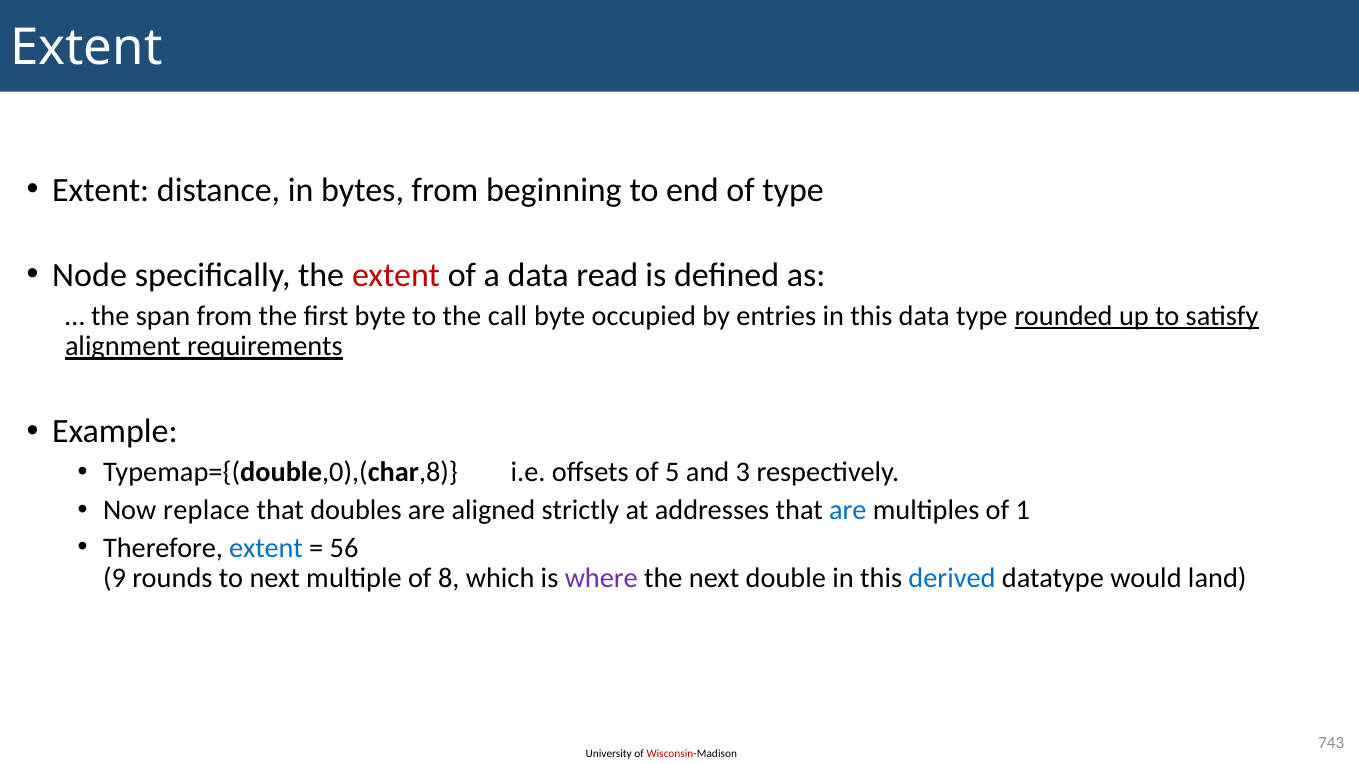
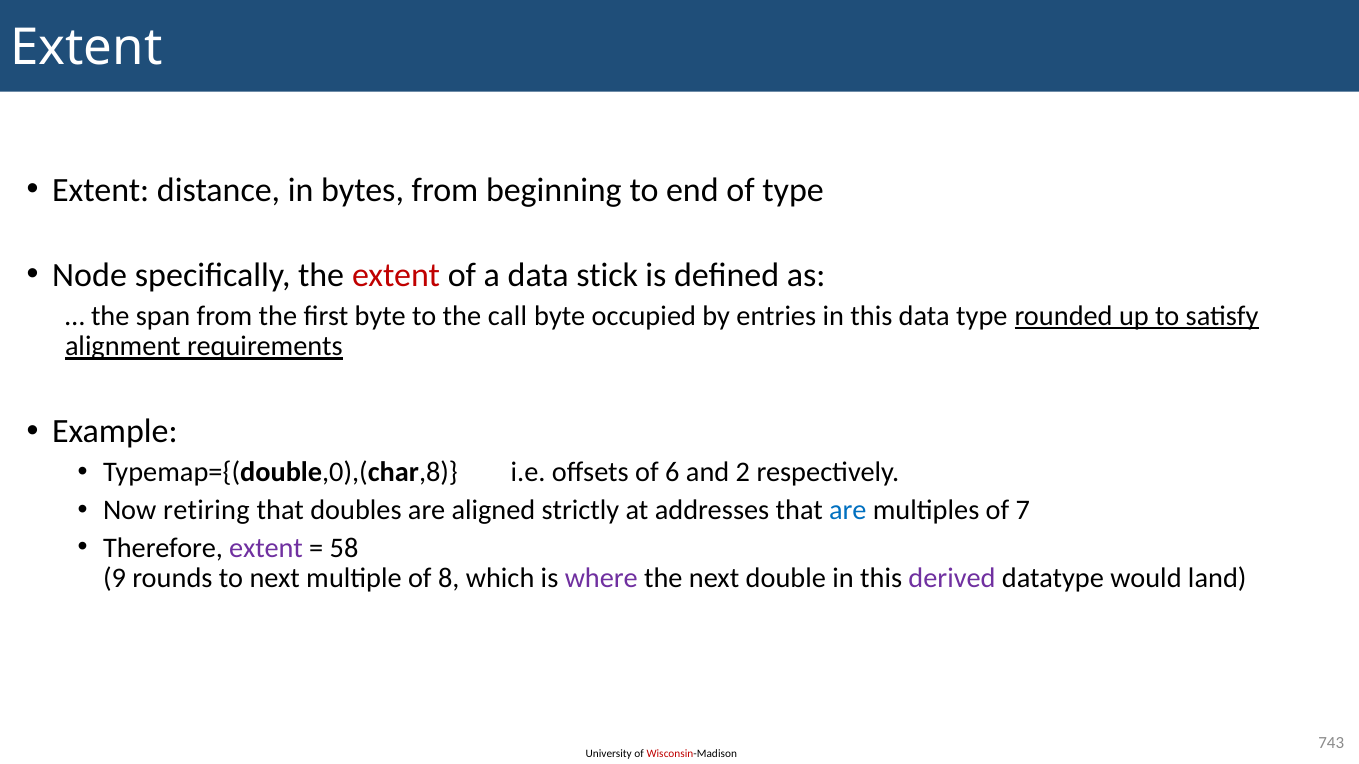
read: read -> stick
5: 5 -> 6
3: 3 -> 2
replace: replace -> retiring
1: 1 -> 7
extent at (266, 548) colour: blue -> purple
56: 56 -> 58
derived colour: blue -> purple
